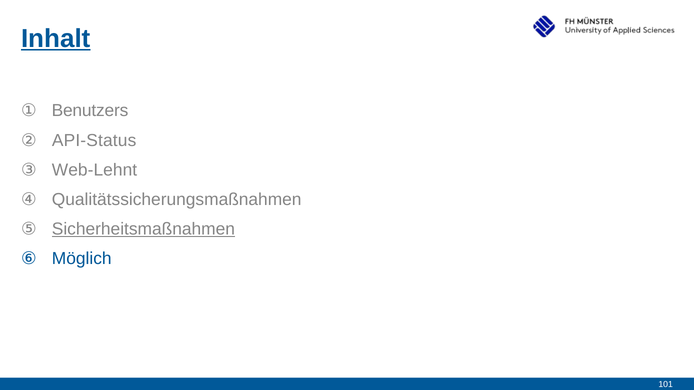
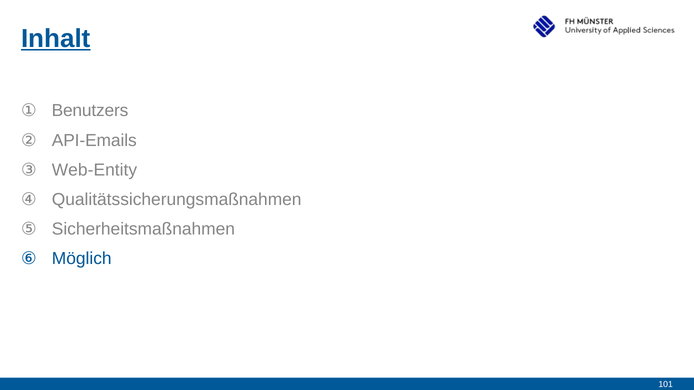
API-Status: API-Status -> API-Emails
Web-Lehnt: Web-Lehnt -> Web-Entity
Sicherheitsmaßnahmen underline: present -> none
